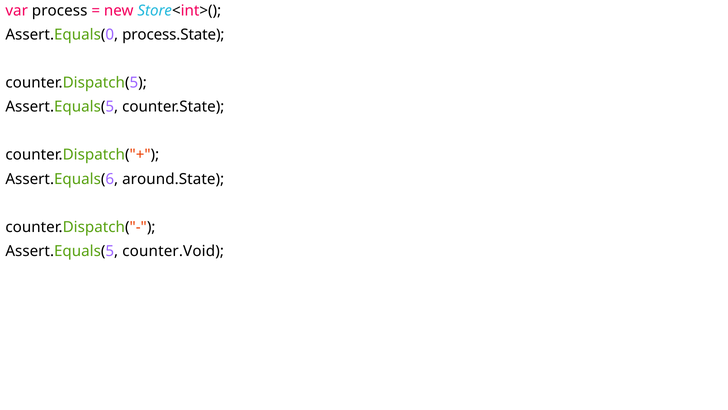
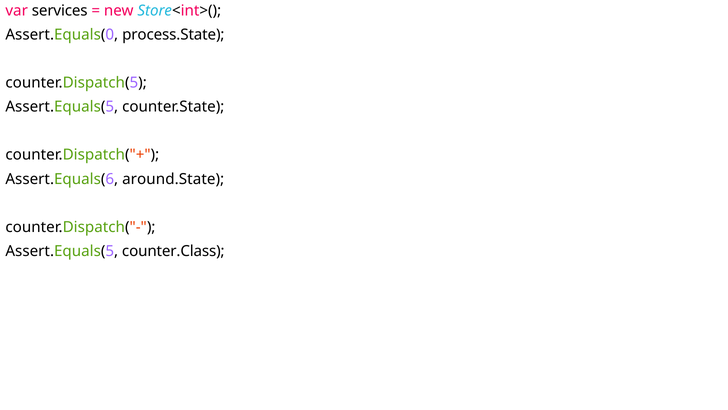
process: process -> services
counter.Void: counter.Void -> counter.Class
